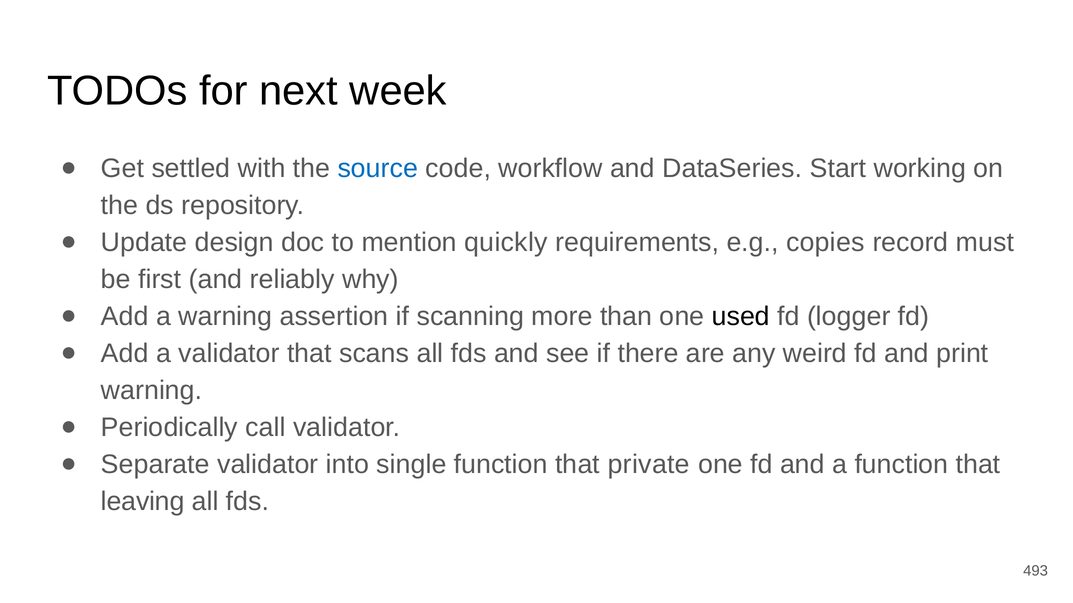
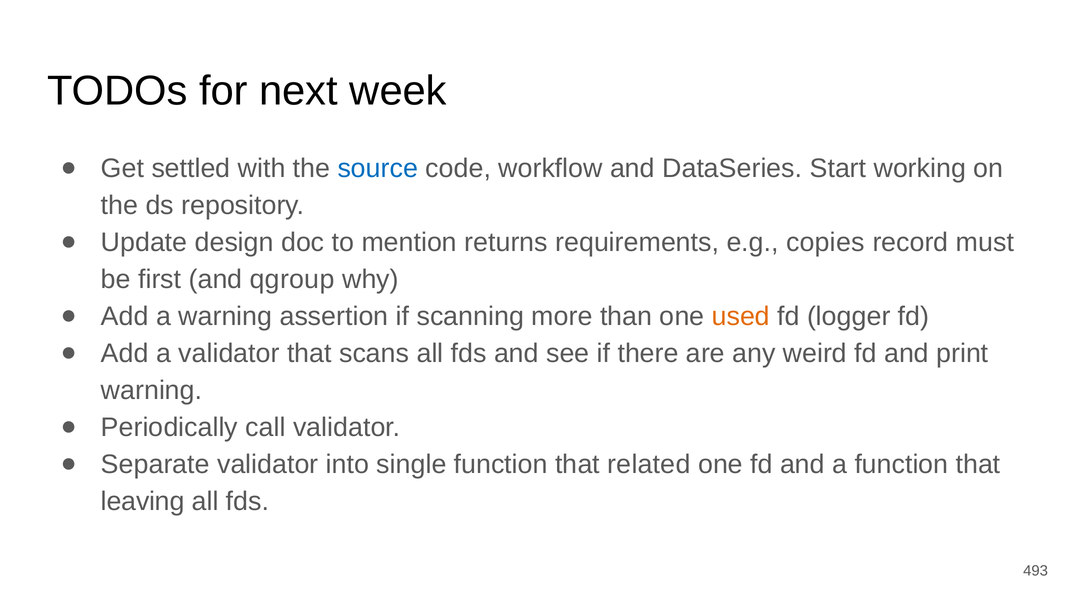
quickly: quickly -> returns
reliably: reliably -> qgroup
used colour: black -> orange
private: private -> related
